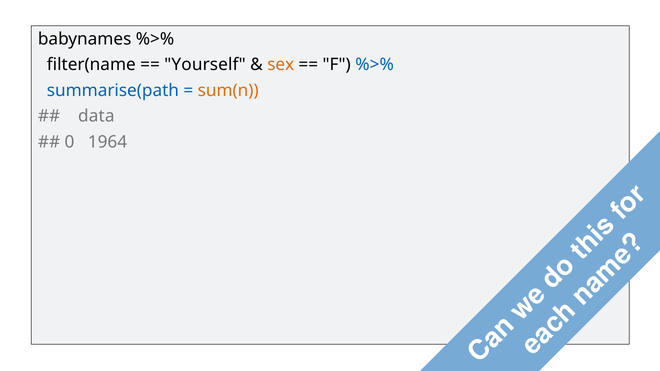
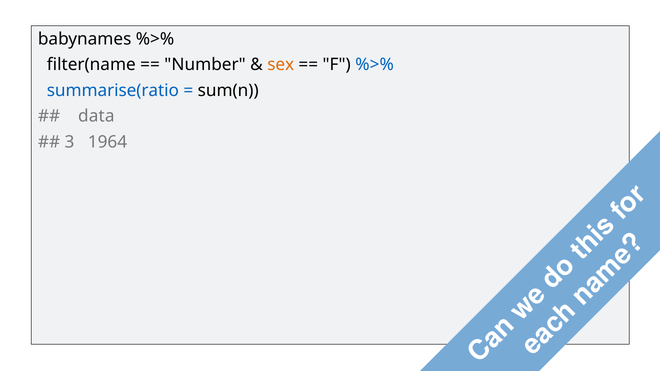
Yourself: Yourself -> Number
summarise(path: summarise(path -> summarise(ratio
sum(n colour: orange -> black
0: 0 -> 3
